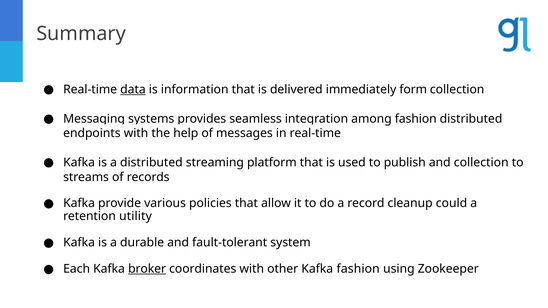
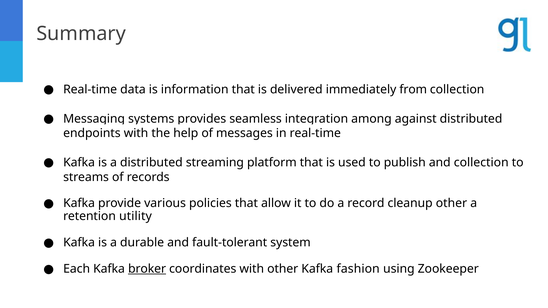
data underline: present -> none
form: form -> from
among fashion: fashion -> against
cleanup could: could -> other
